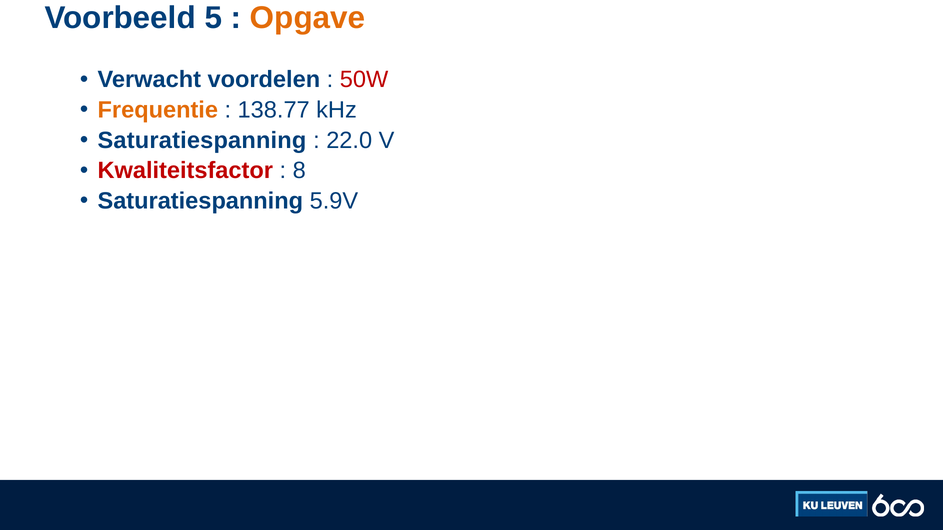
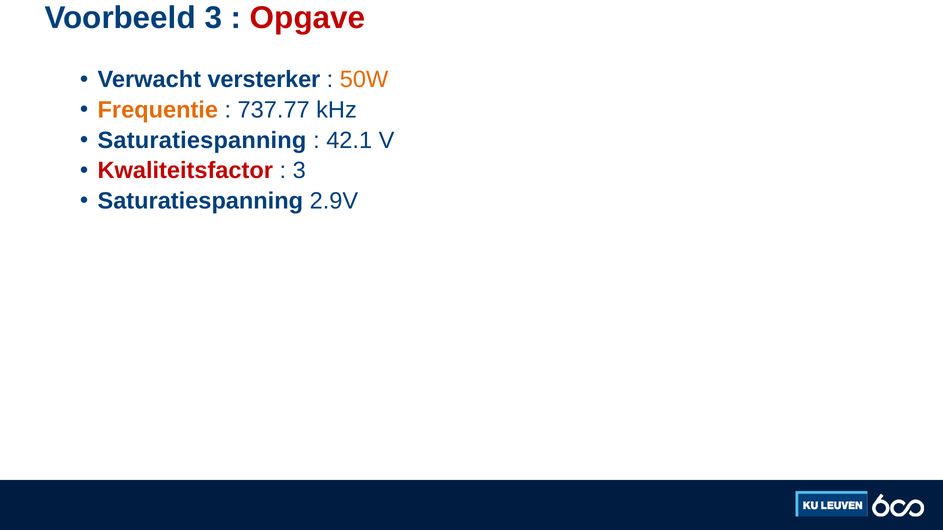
Voorbeeld 5: 5 -> 3
Opgave colour: orange -> red
voordelen: voordelen -> versterker
50W colour: red -> orange
138.77: 138.77 -> 737.77
22.0: 22.0 -> 42.1
8 at (299, 171): 8 -> 3
5.9V: 5.9V -> 2.9V
